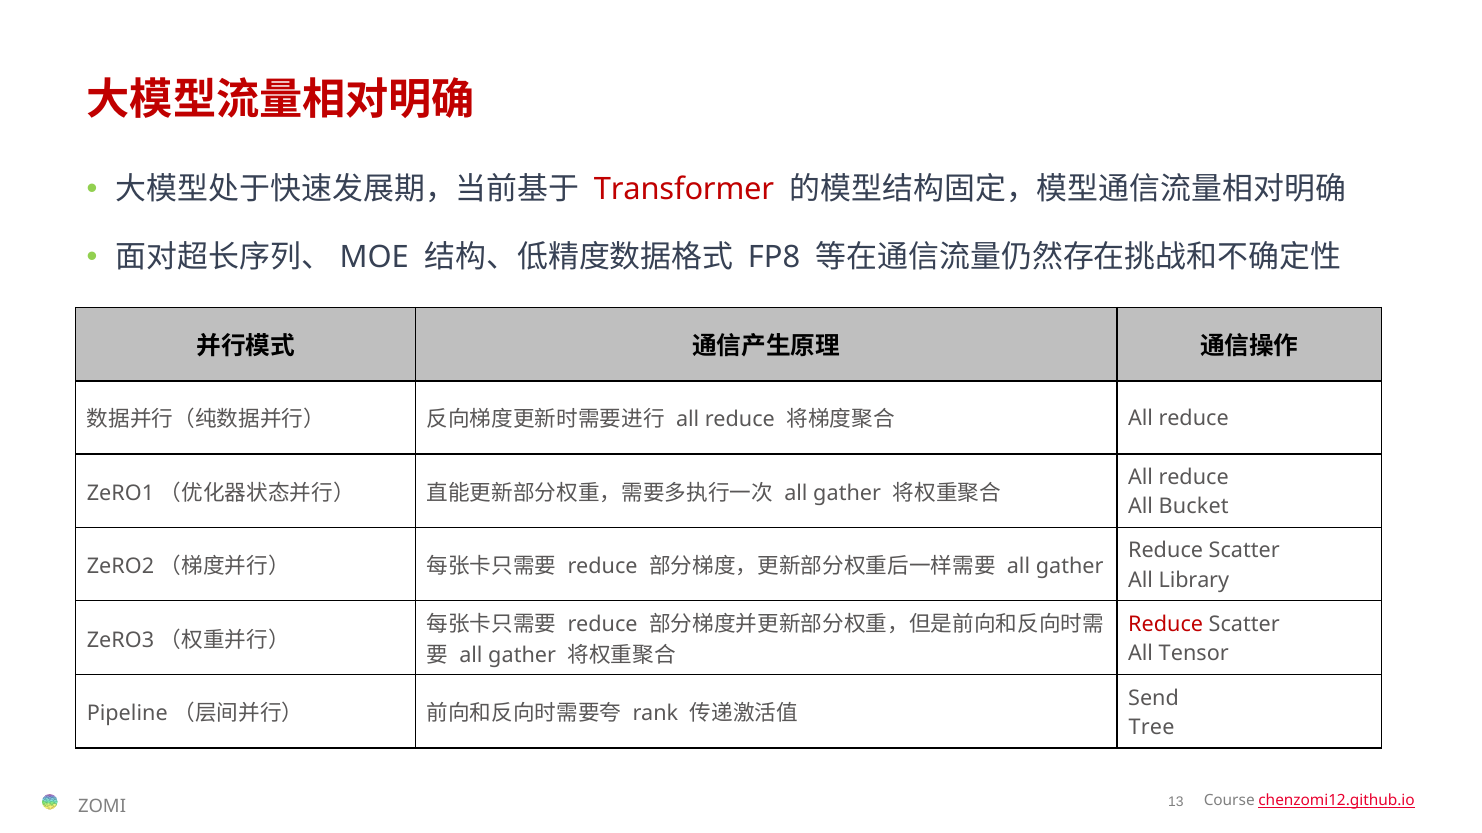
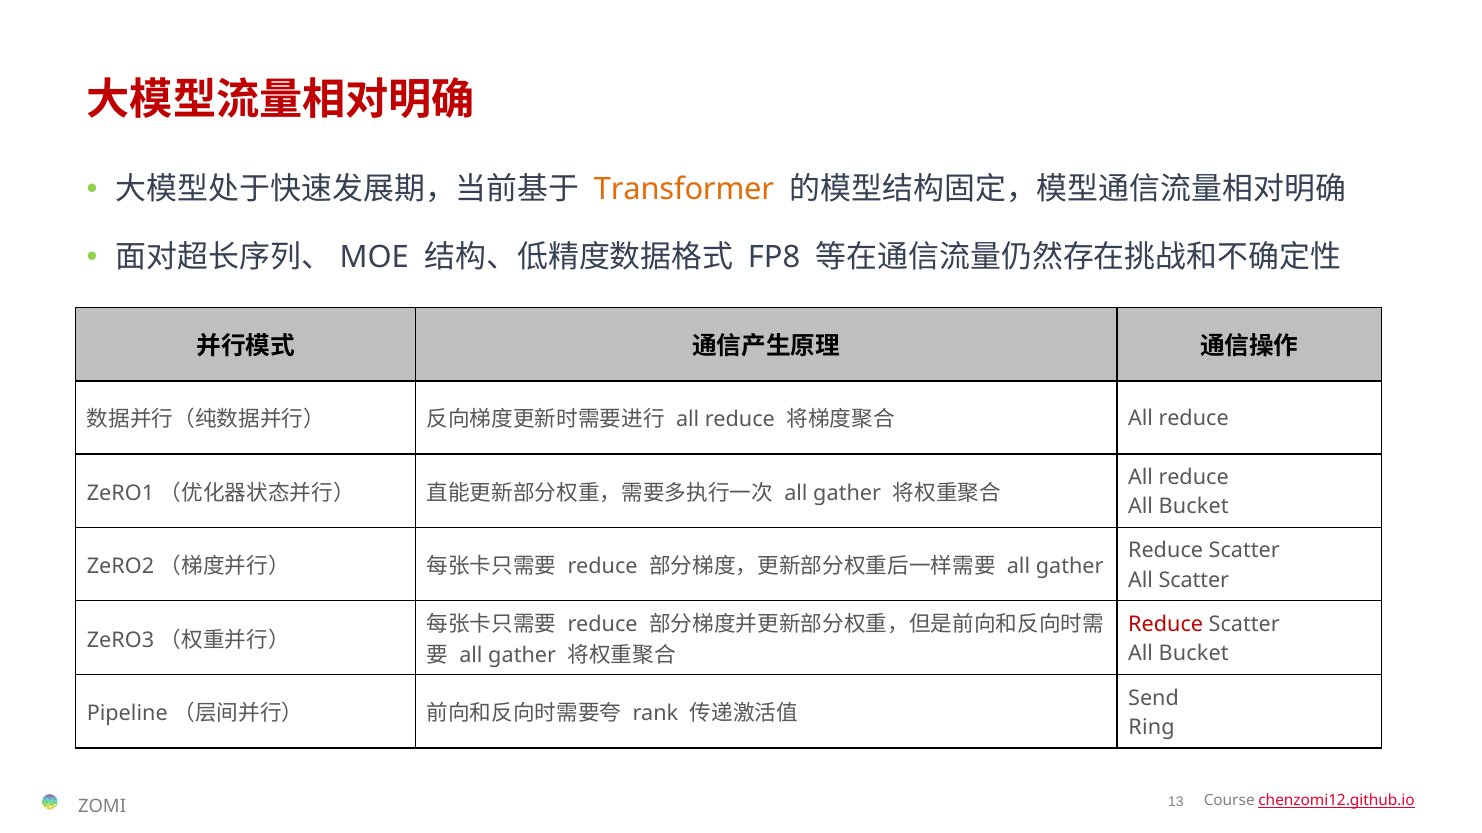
Transformer colour: red -> orange
All Library: Library -> Scatter
Tensor at (1194, 654): Tensor -> Bucket
Tree: Tree -> Ring
